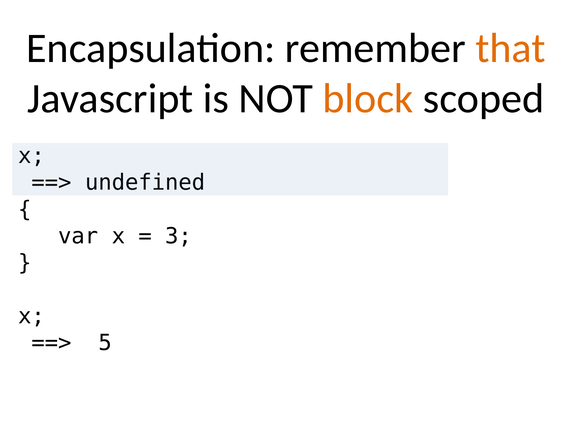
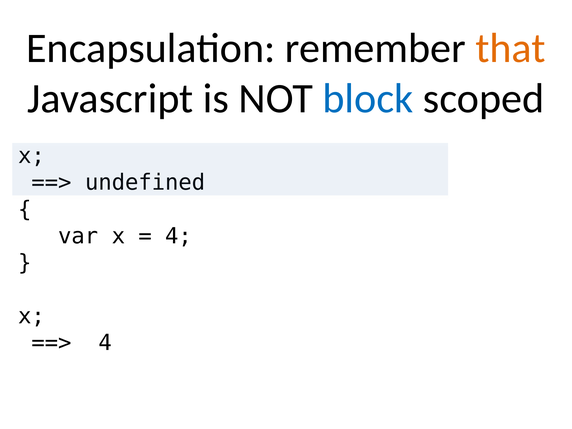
block colour: orange -> blue
3 at (179, 236): 3 -> 4
5 at (105, 343): 5 -> 4
